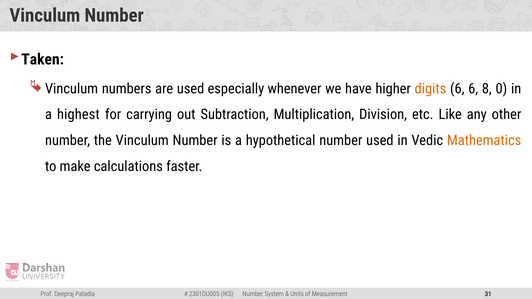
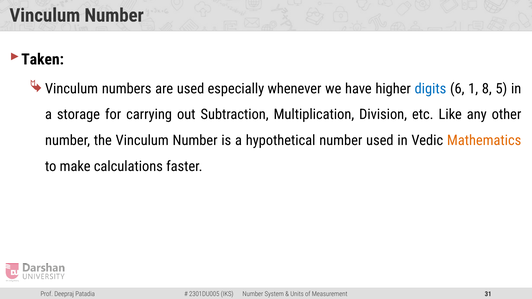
digits colour: orange -> blue
6 6: 6 -> 1
0: 0 -> 5
highest: highest -> storage
